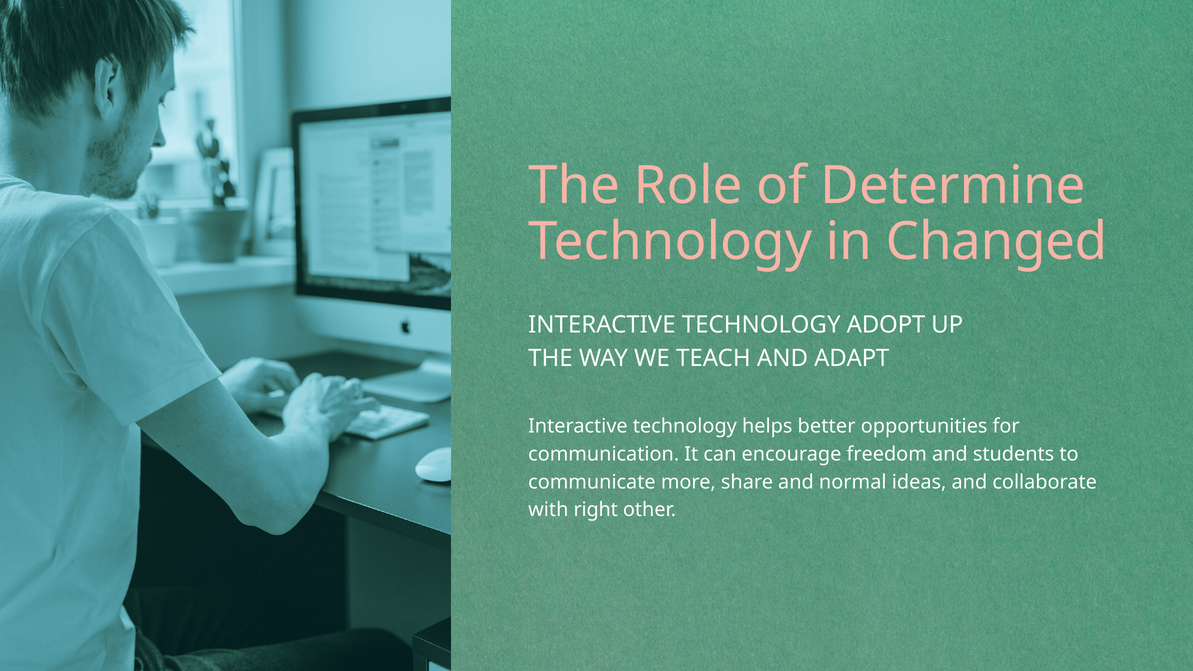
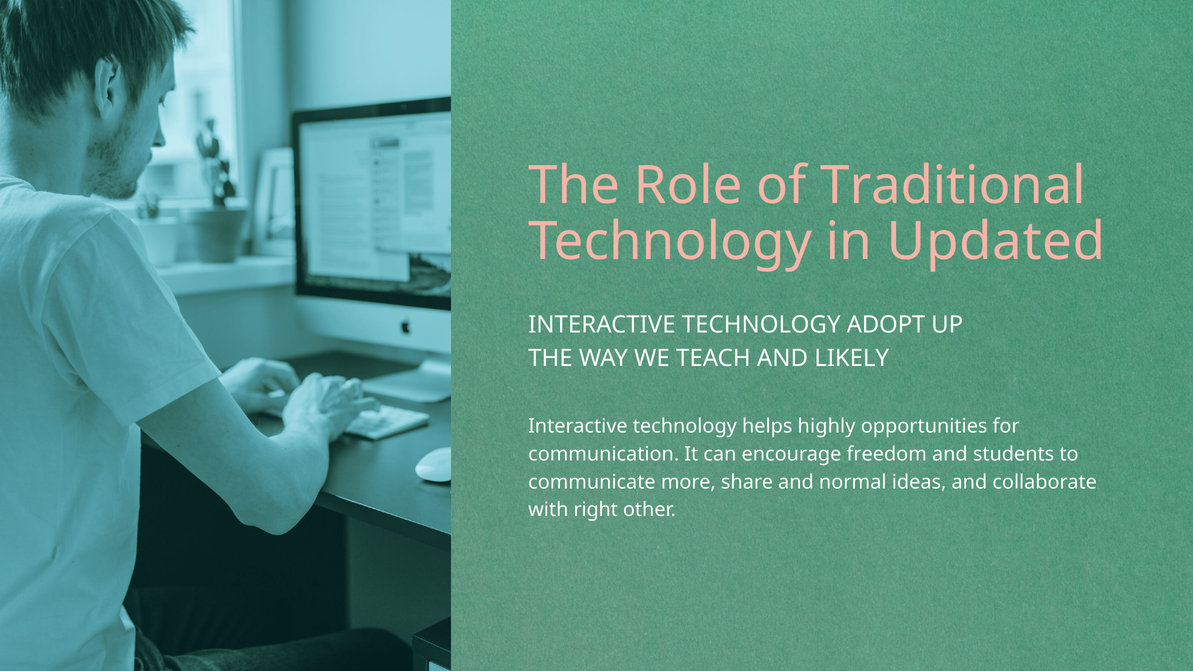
Determine: Determine -> Traditional
Changed: Changed -> Updated
ADAPT: ADAPT -> LIKELY
better: better -> highly
